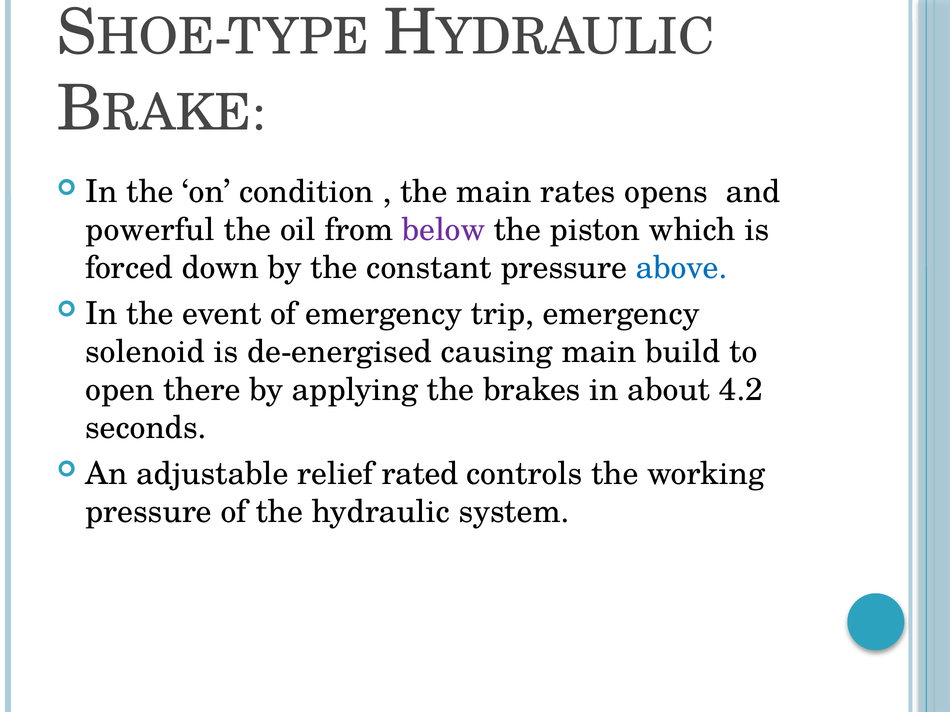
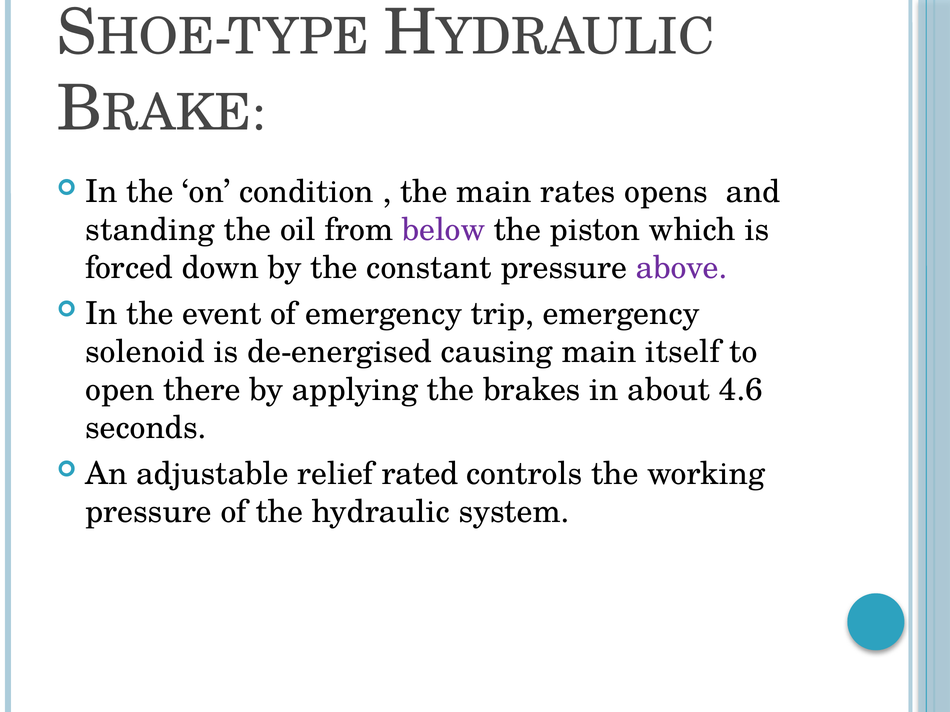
powerful: powerful -> standing
above colour: blue -> purple
build: build -> itself
4.2: 4.2 -> 4.6
